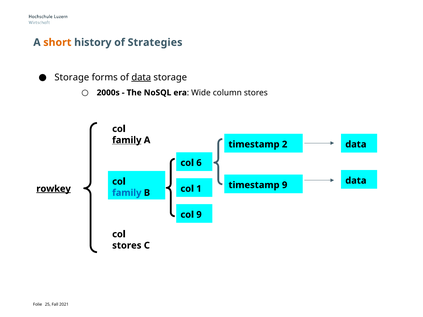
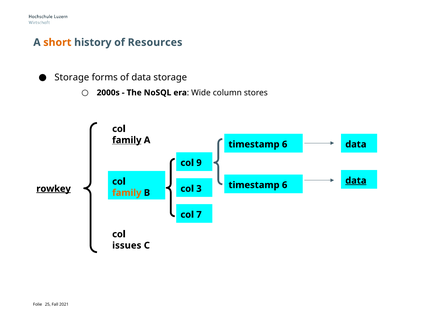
Strategies: Strategies -> Resources
data at (141, 77) underline: present -> none
2 at (285, 144): 2 -> 6
6: 6 -> 9
data at (356, 181) underline: none -> present
9 at (285, 185): 9 -> 6
1: 1 -> 3
family at (127, 193) colour: blue -> orange
col 9: 9 -> 7
stores at (127, 246): stores -> issues
